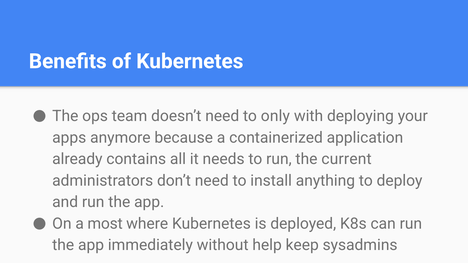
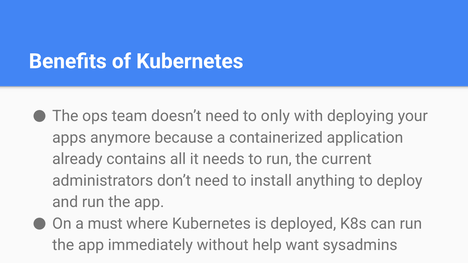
most: most -> must
keep: keep -> want
